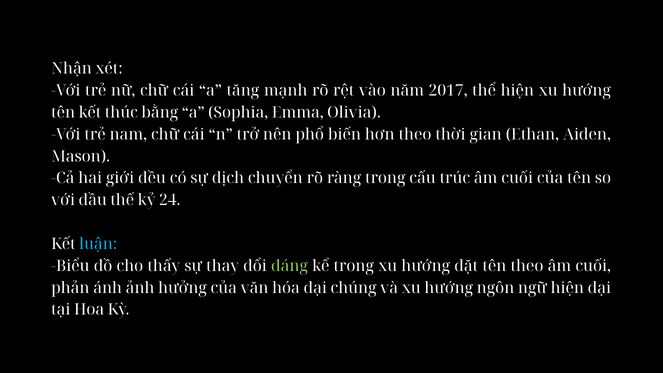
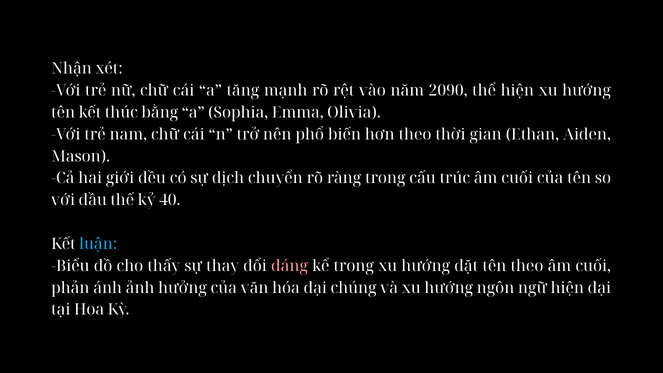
2017: 2017 -> 2090
24: 24 -> 40
đáng colour: light green -> pink
